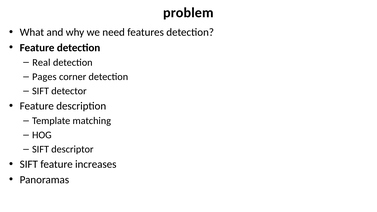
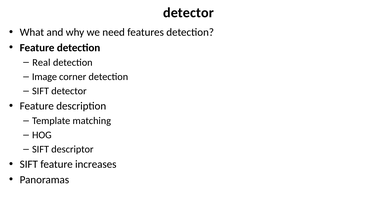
problem at (188, 13): problem -> detector
Pages: Pages -> Image
